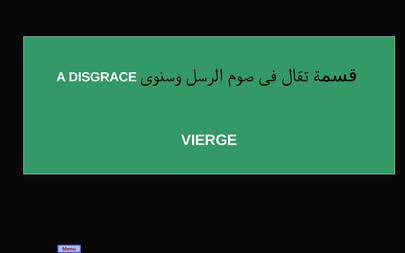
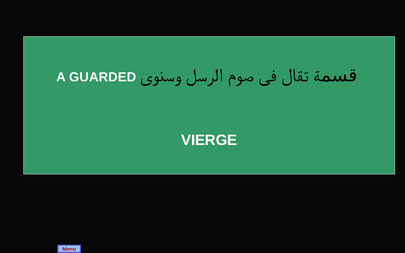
DISGRACE: DISGRACE -> GUARDED
